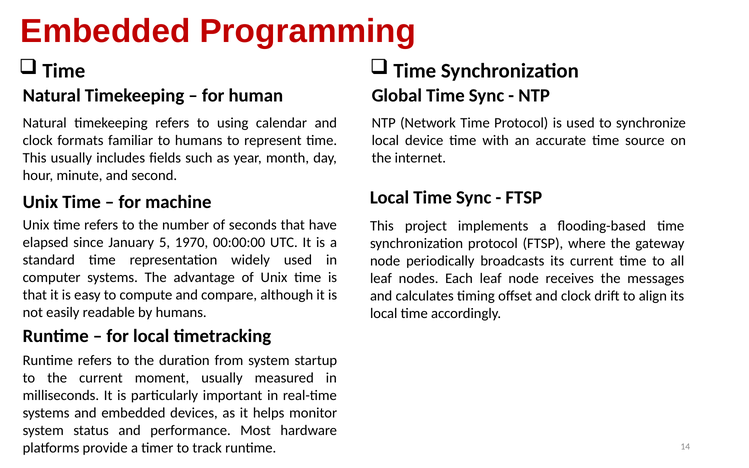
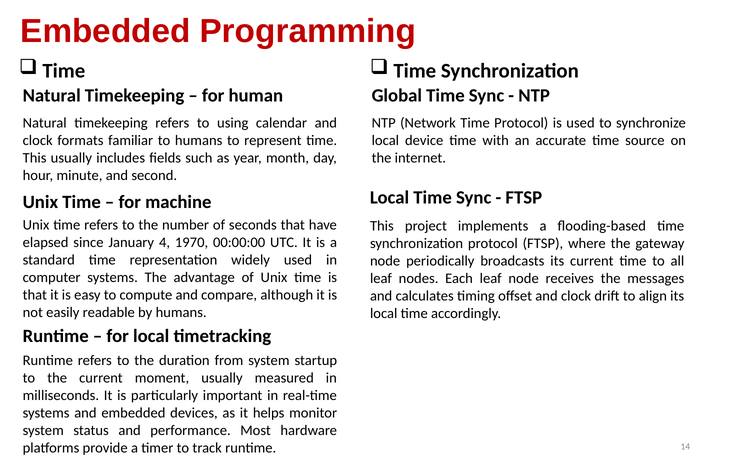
5: 5 -> 4
